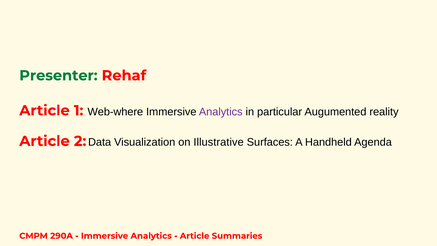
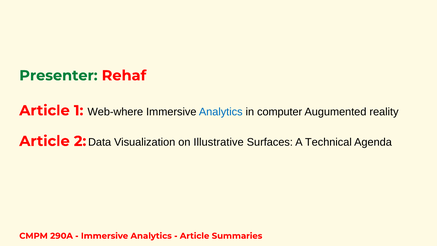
Analytics at (221, 112) colour: purple -> blue
particular: particular -> computer
Handheld: Handheld -> Technical
